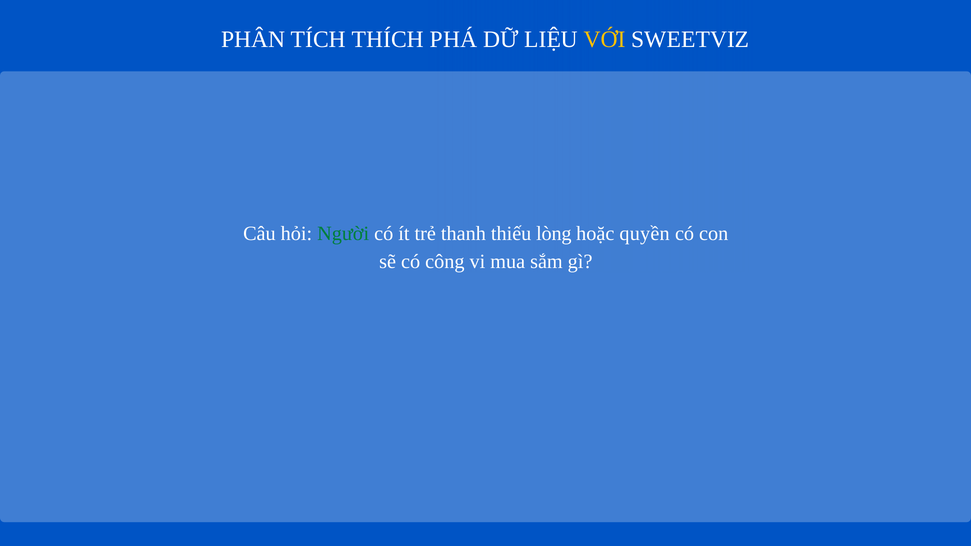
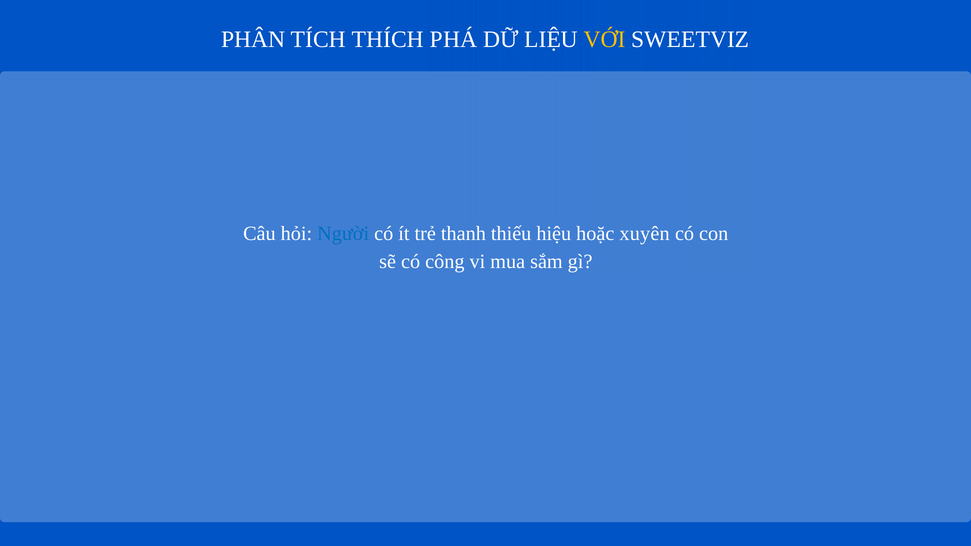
Người colour: green -> blue
lòng: lòng -> hiệu
quyền: quyền -> xuyên
